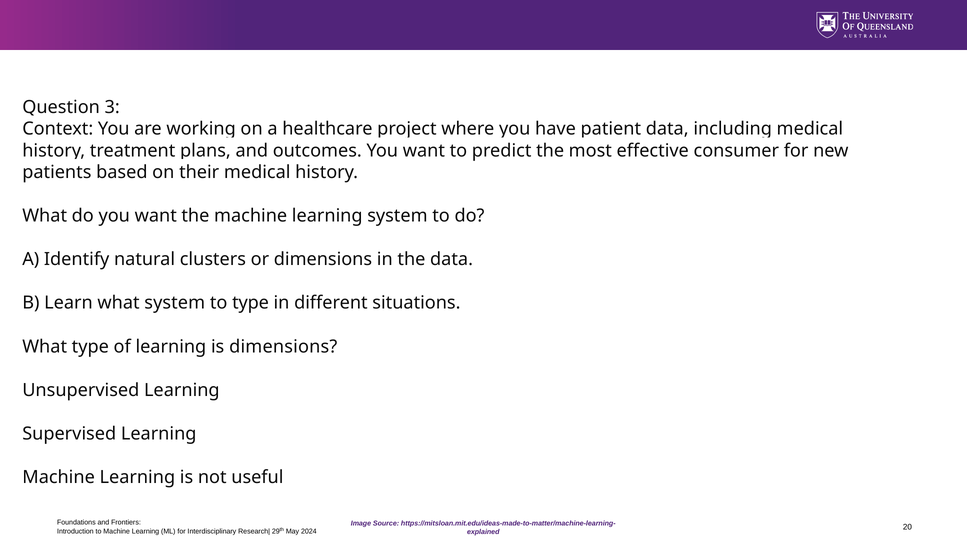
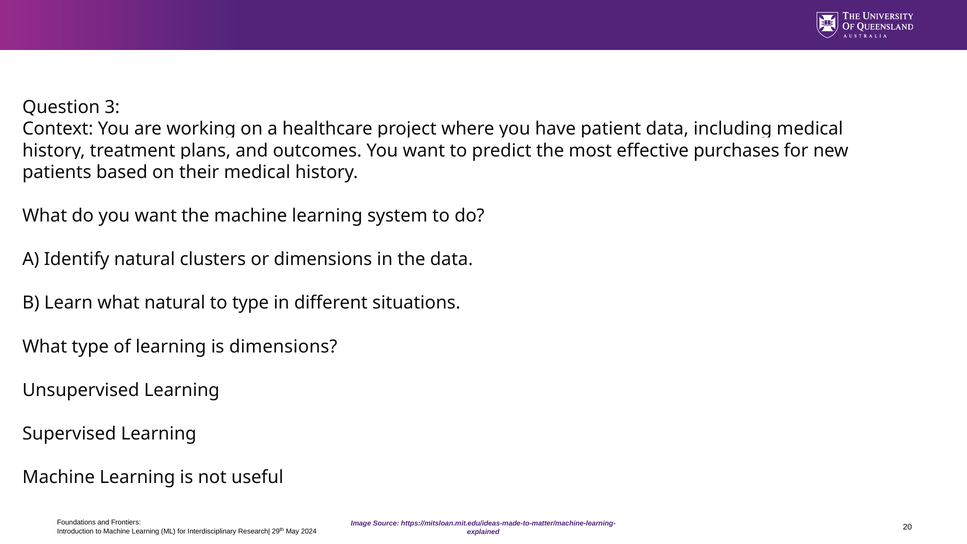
consumer: consumer -> purchases
what system: system -> natural
